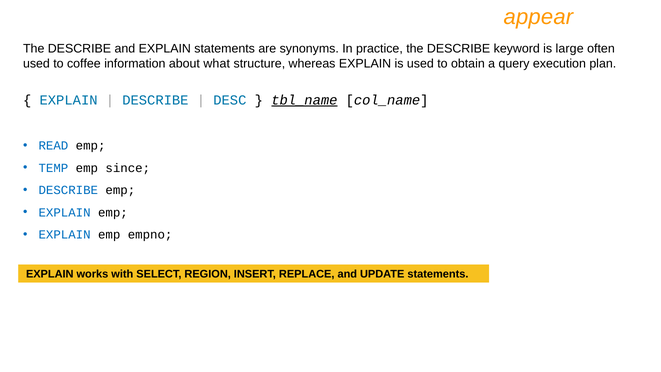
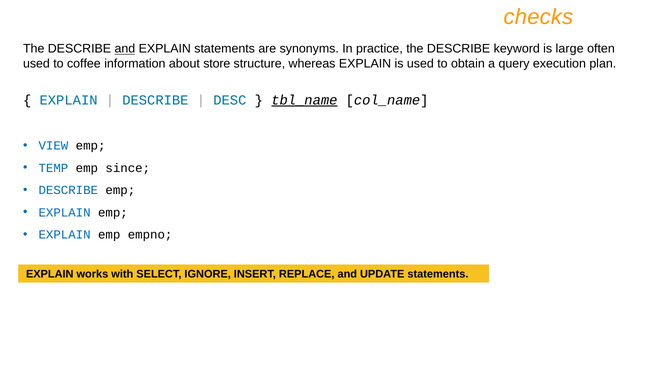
appear: appear -> checks
and at (125, 49) underline: none -> present
what: what -> store
READ: READ -> VIEW
REGION: REGION -> IGNORE
